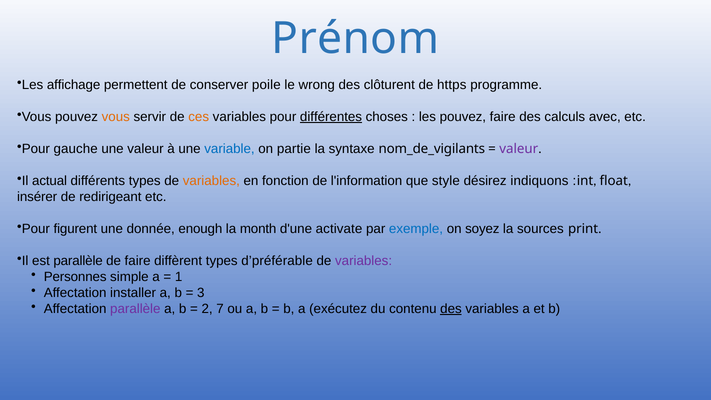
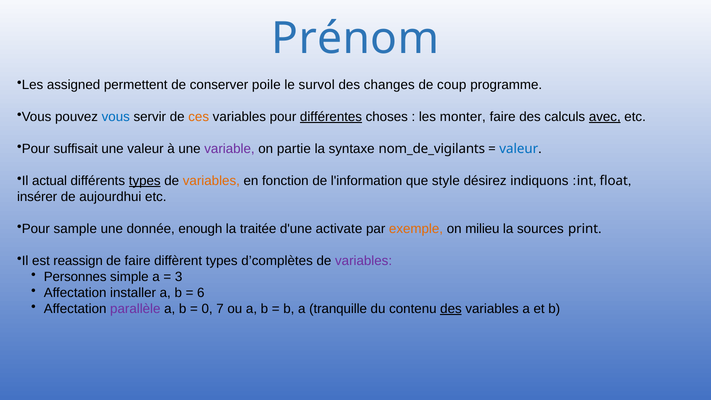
affichage: affichage -> assigned
wrong: wrong -> survol
clôturent: clôturent -> changes
https: https -> coup
vous at (116, 117) colour: orange -> blue
les pouvez: pouvez -> monter
avec underline: none -> present
gauche: gauche -> suffisait
variable colour: blue -> purple
valeur at (519, 149) colour: purple -> blue
types at (145, 181) underline: none -> present
redirigeant: redirigeant -> aujourdhui
figurent: figurent -> sample
month: month -> traitée
exemple colour: blue -> orange
soyez: soyez -> milieu
est parallèle: parallèle -> reassign
d’préférable: d’préférable -> d’complètes
1: 1 -> 3
3: 3 -> 6
2: 2 -> 0
exécutez: exécutez -> tranquille
